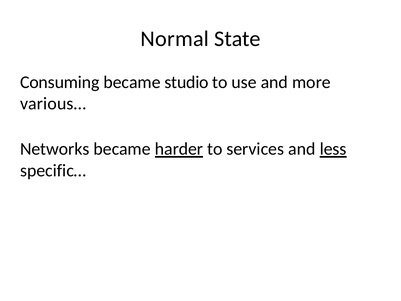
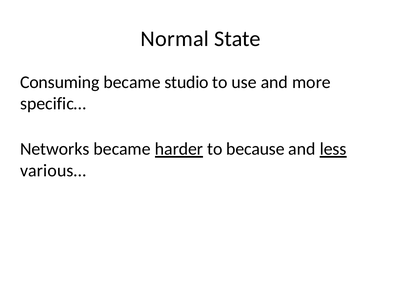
various…: various… -> specific…
services: services -> because
specific…: specific… -> various…
